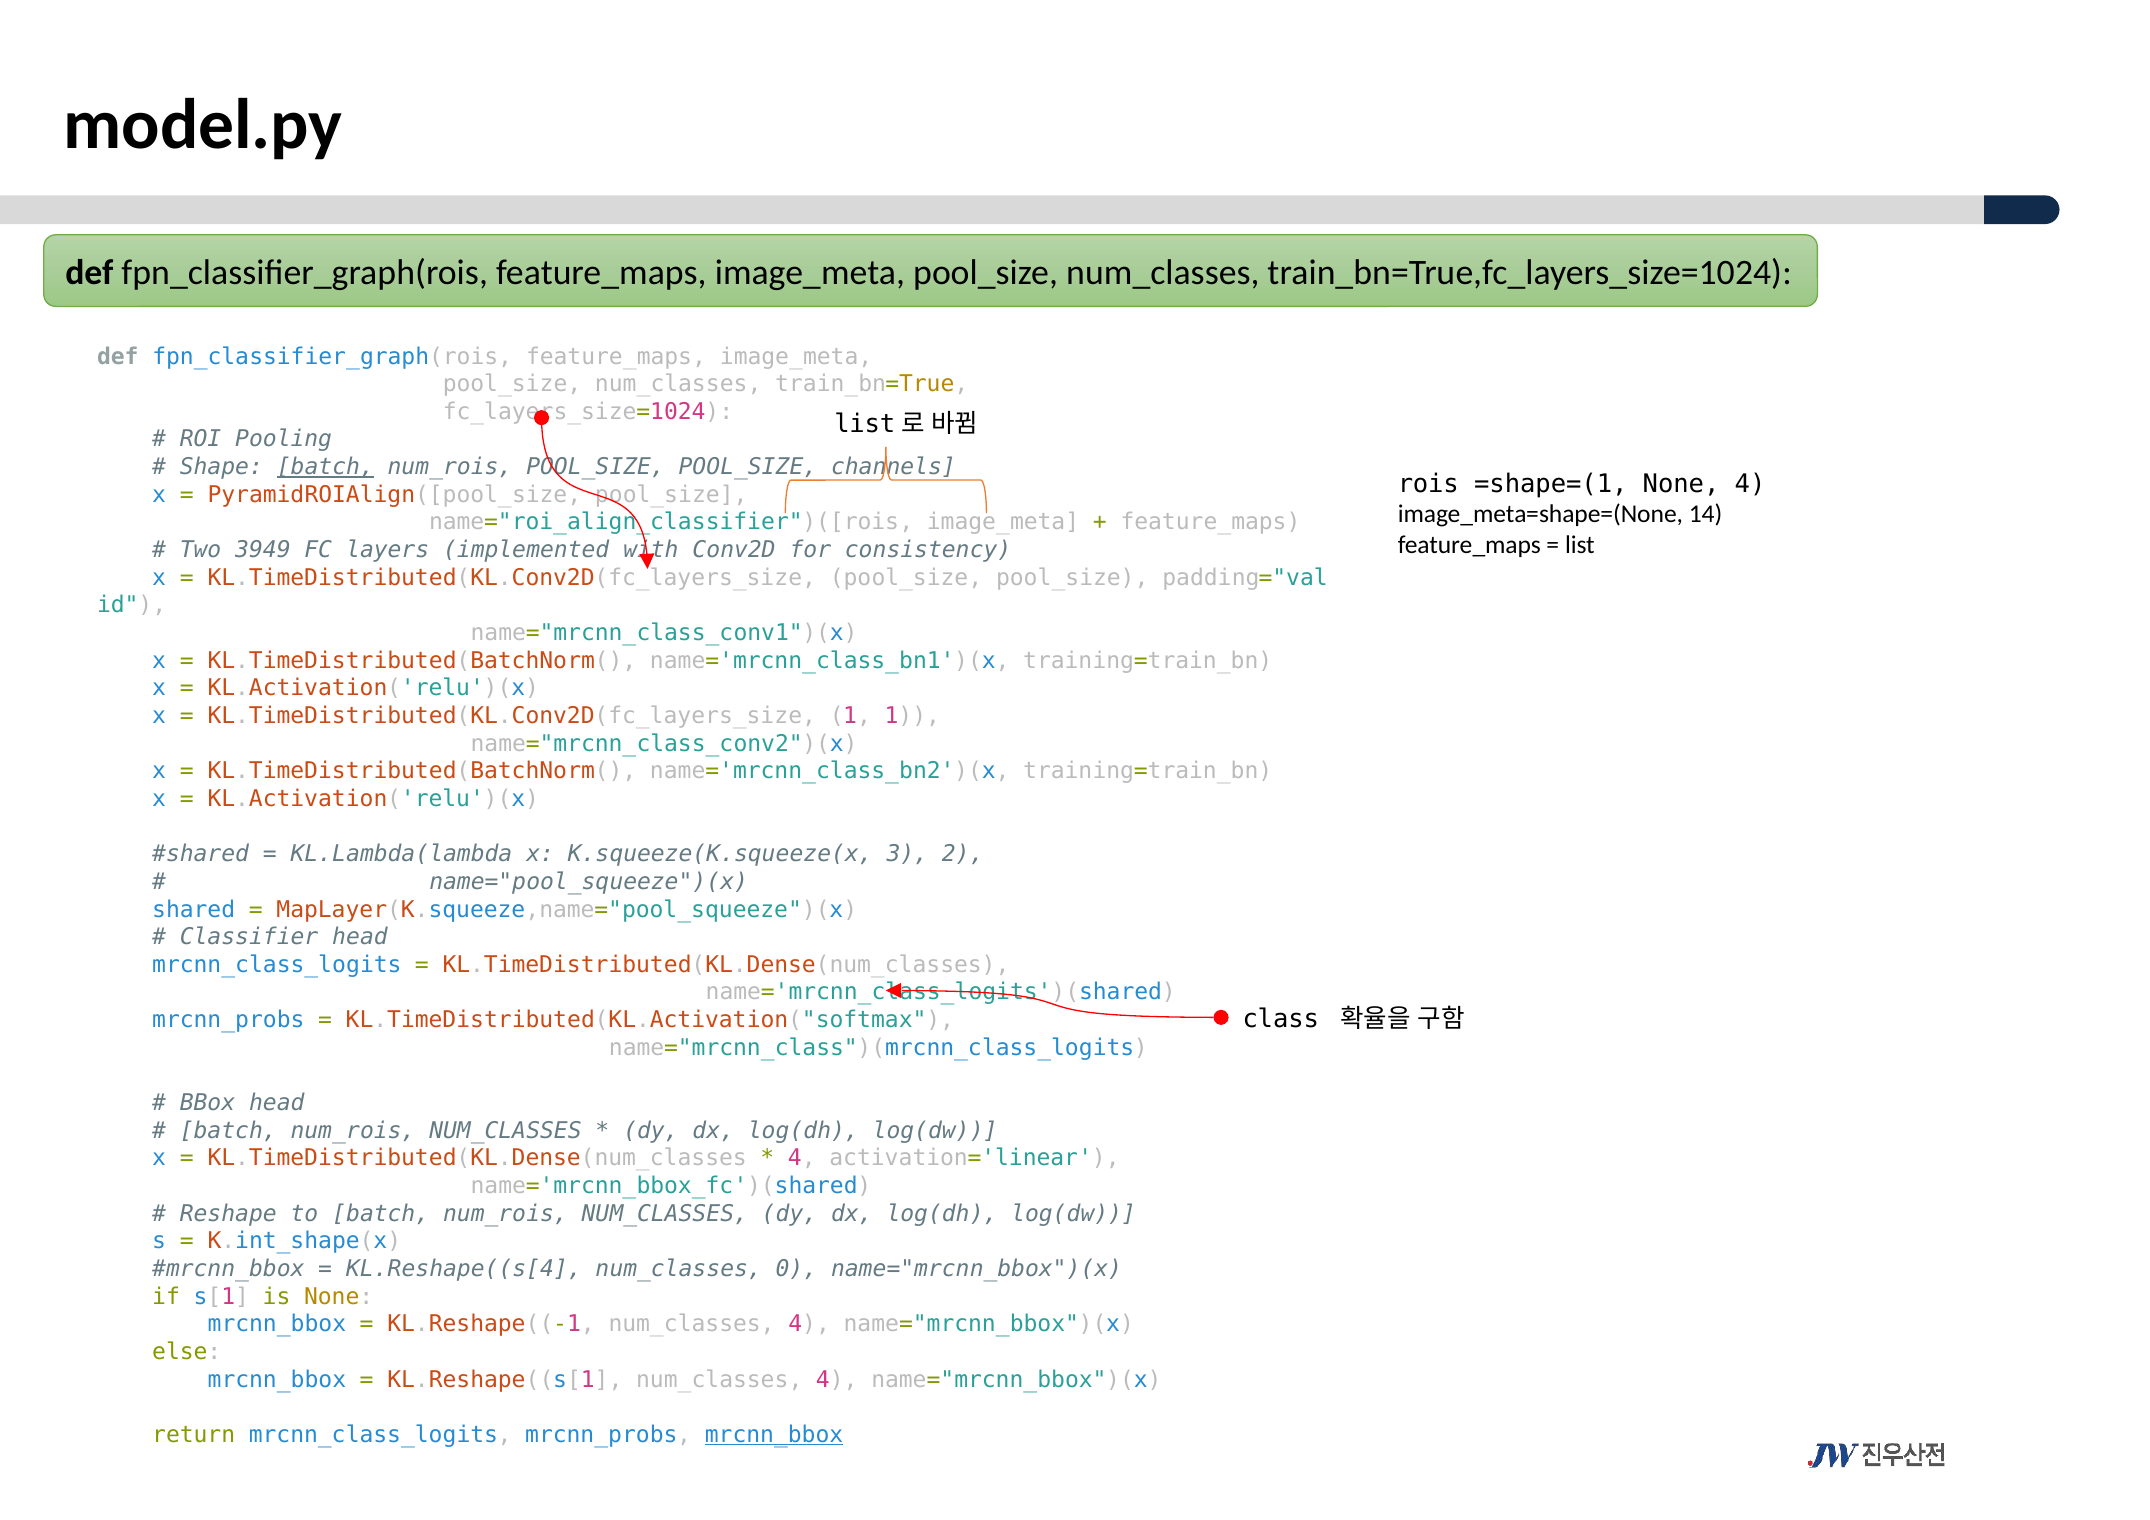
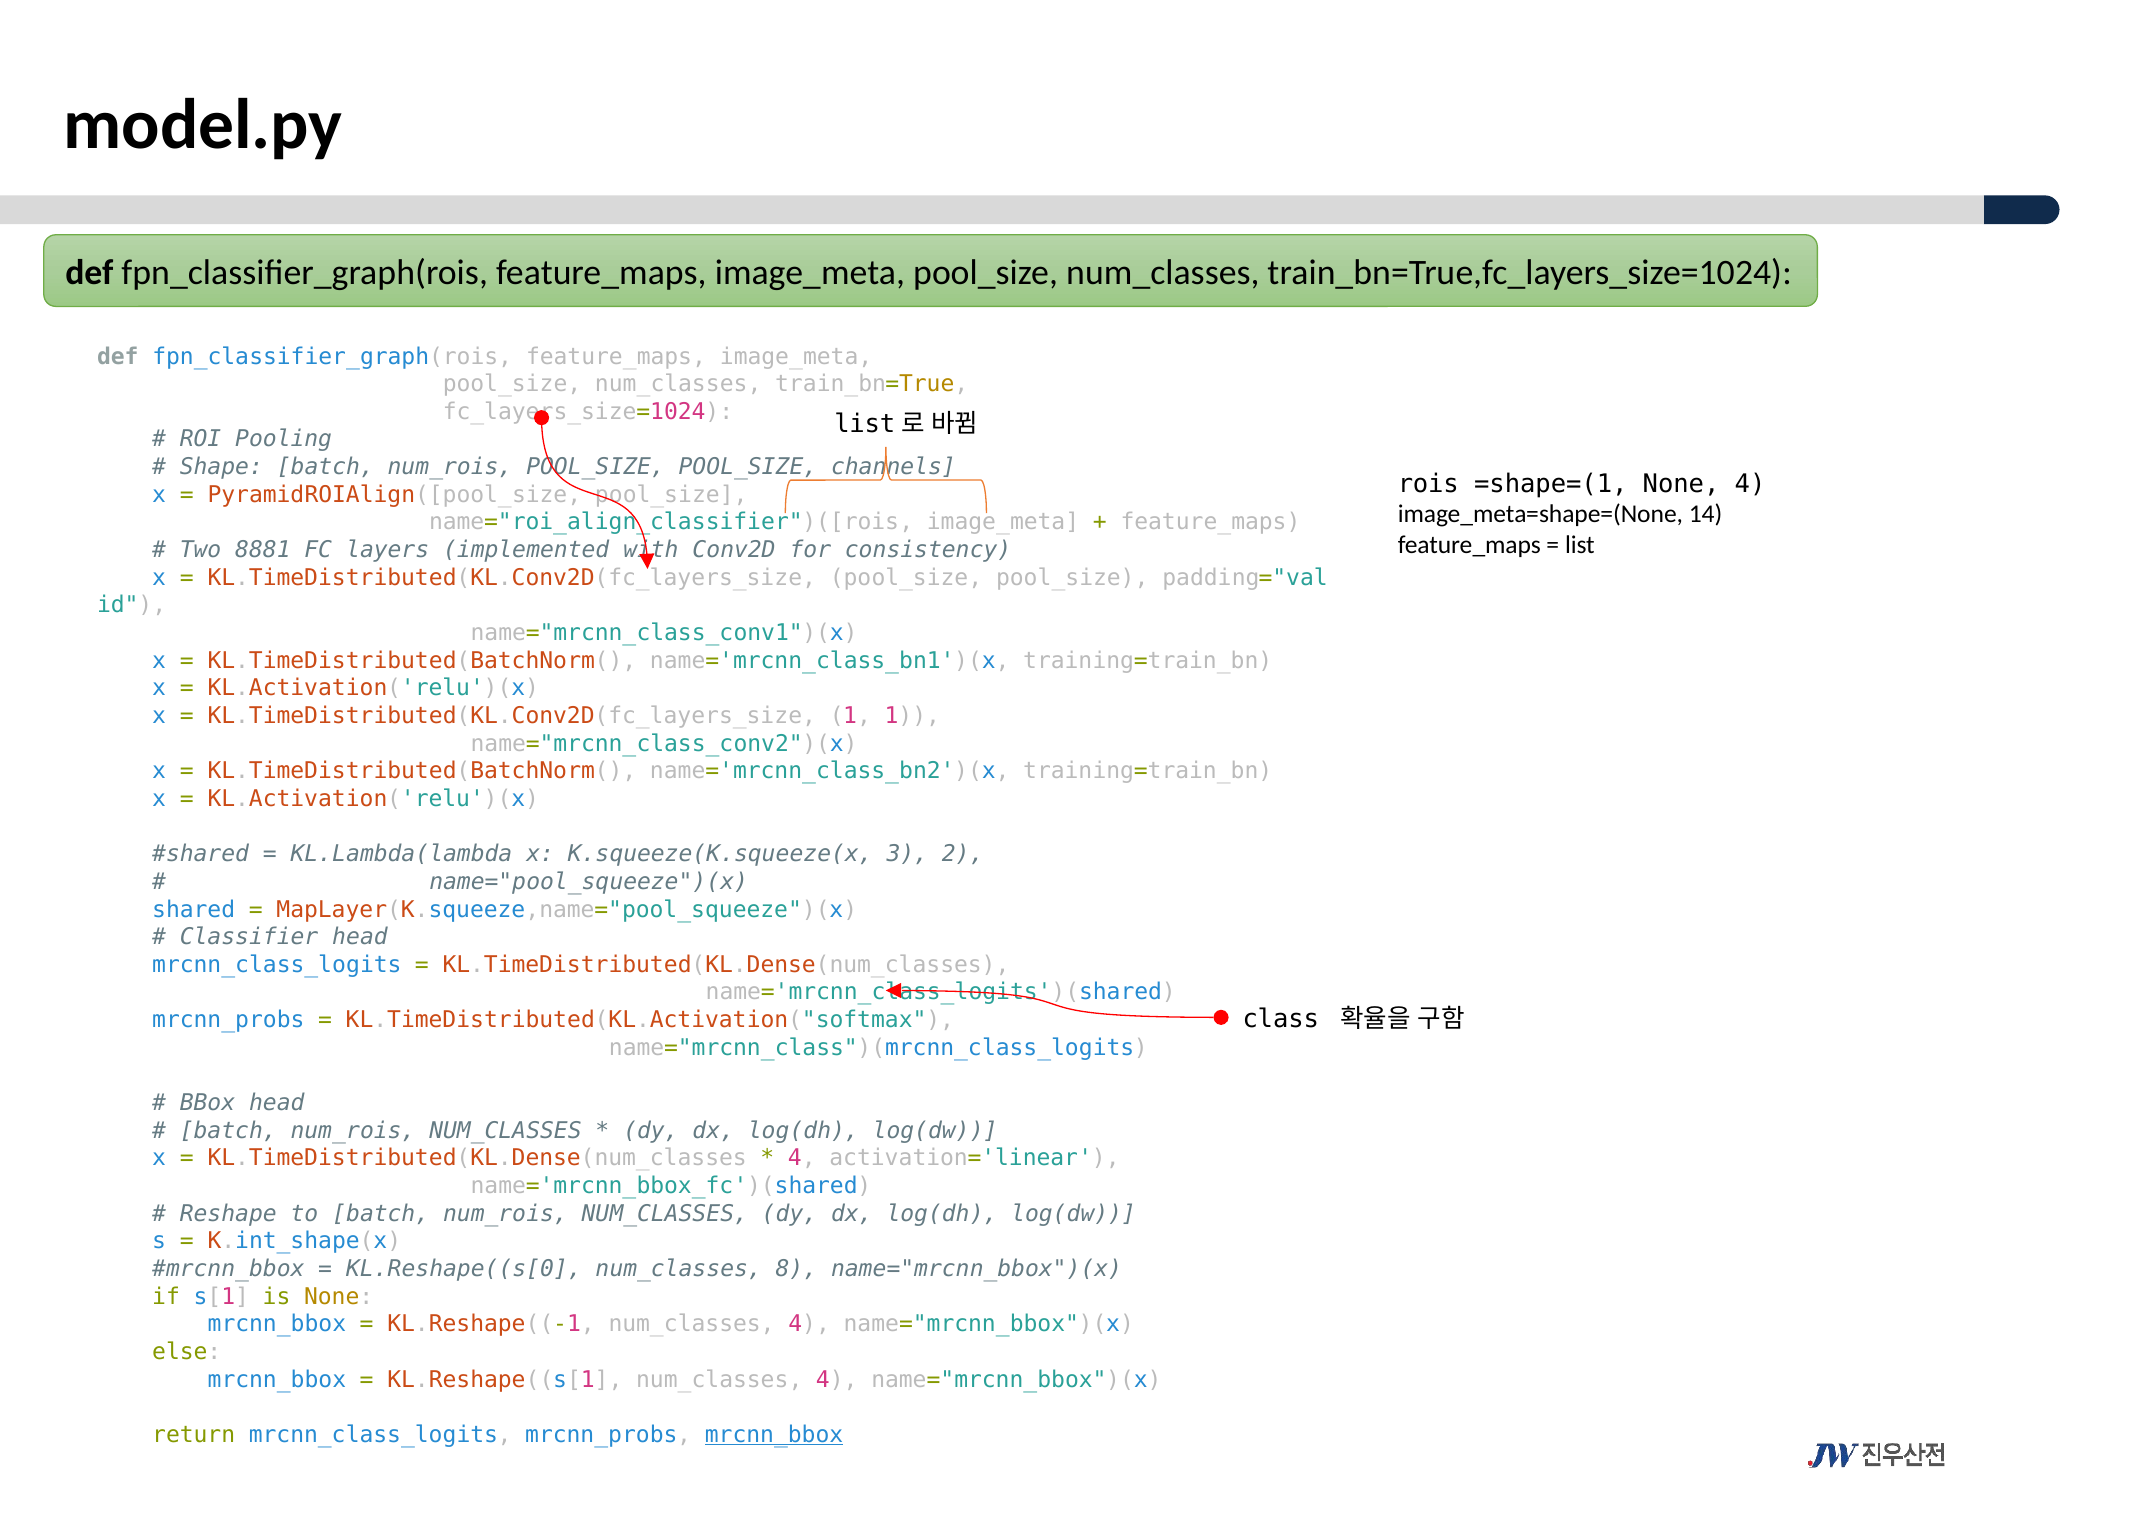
batch at (325, 467) underline: present -> none
3949: 3949 -> 8881
KL.Reshape((s[4: KL.Reshape((s[4 -> KL.Reshape((s[0
0: 0 -> 8
